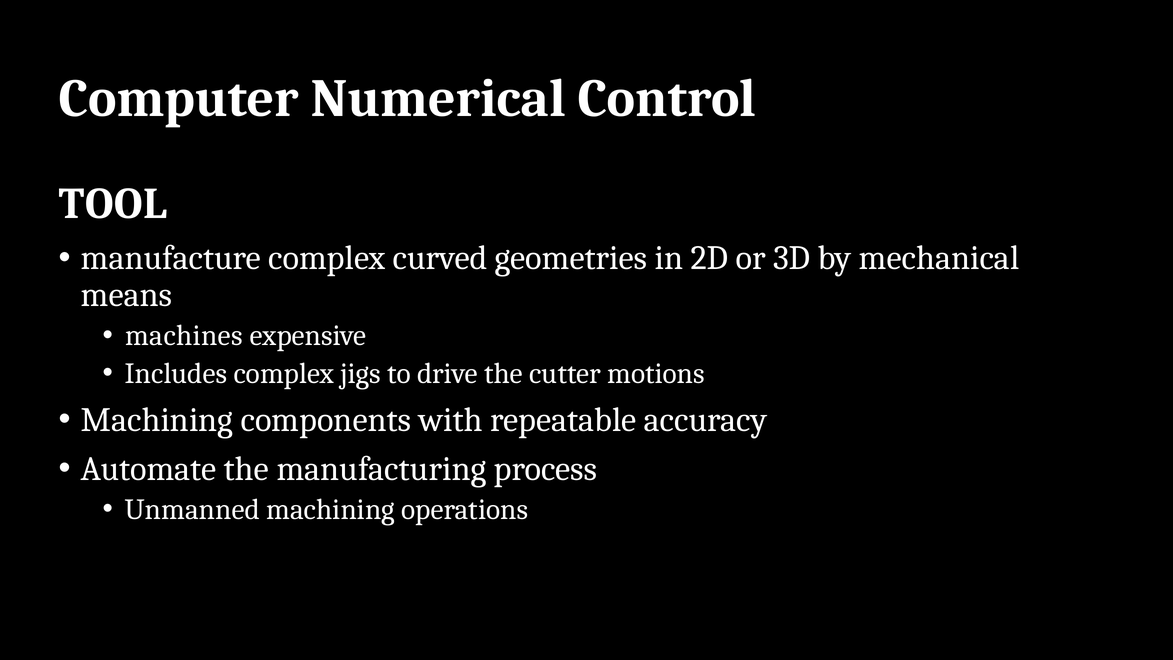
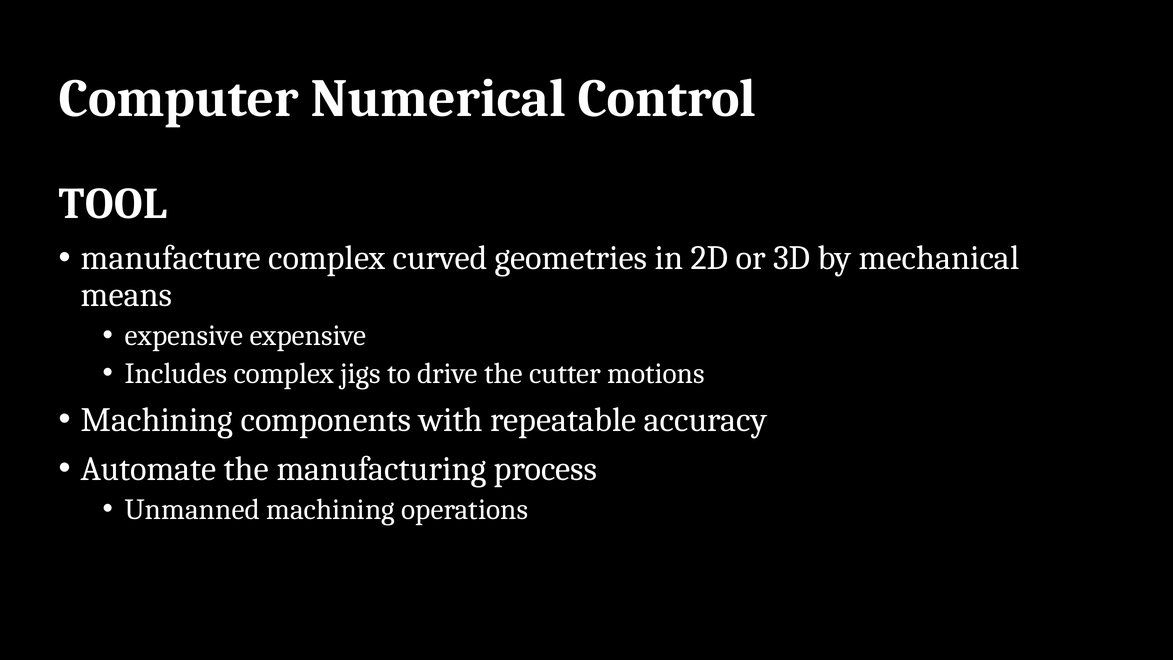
machines at (184, 335): machines -> expensive
